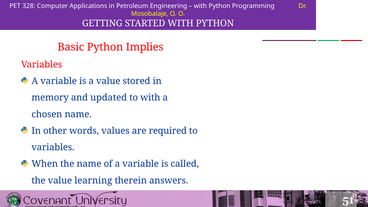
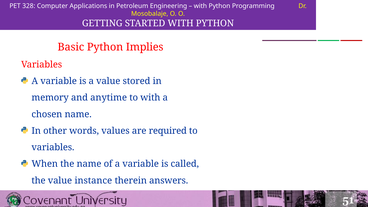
updated: updated -> anytime
learning: learning -> instance
